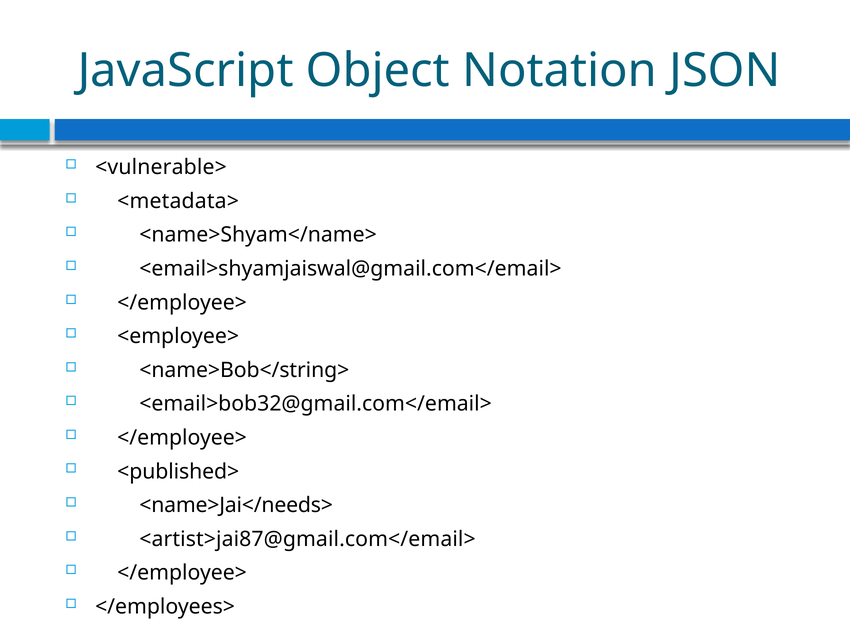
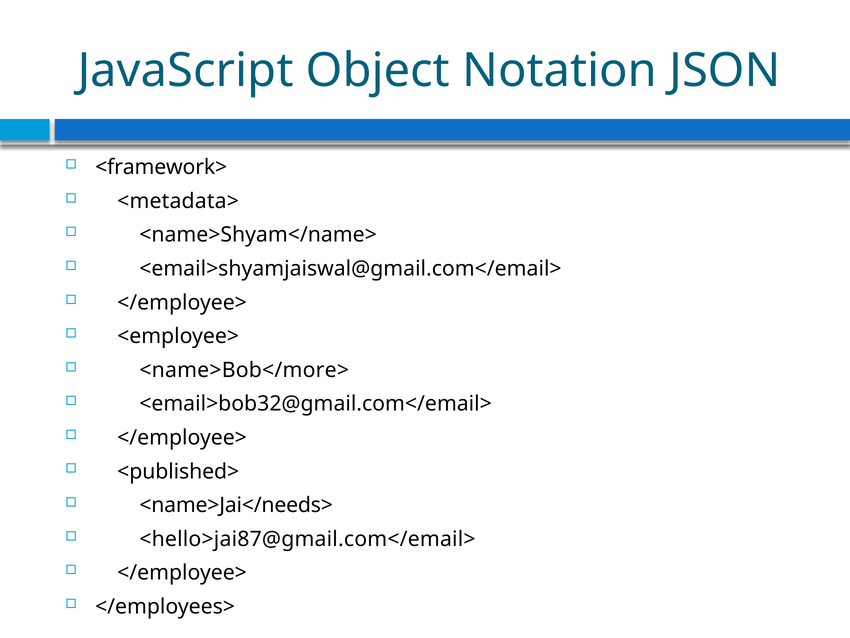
<vulnerable>: <vulnerable> -> <framework>
<name>Bob</string>: <name>Bob</string> -> <name>Bob</more>
<artist>jai87@gmail.com</email>: <artist>jai87@gmail.com</email> -> <hello>jai87@gmail.com</email>
